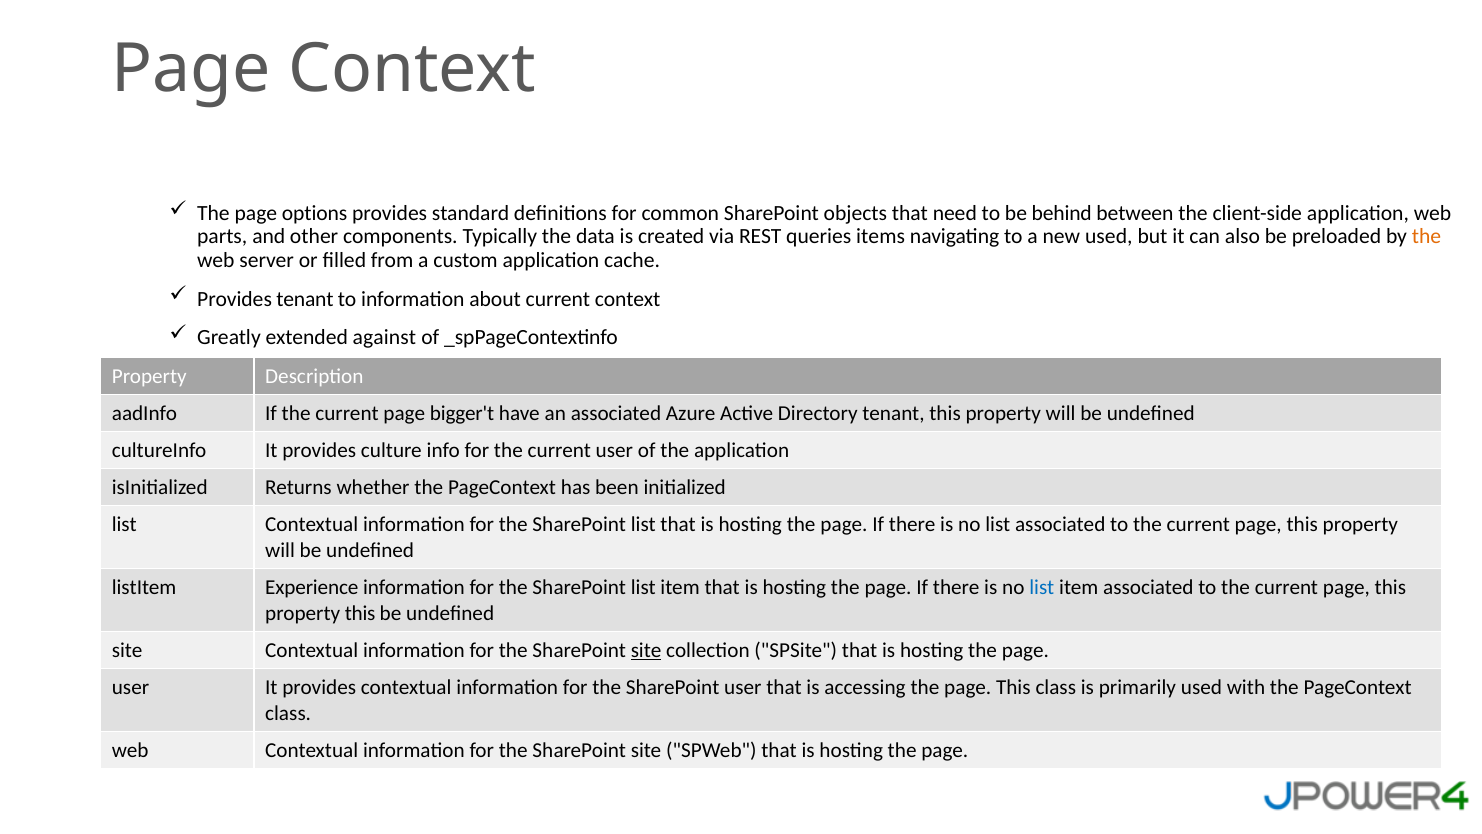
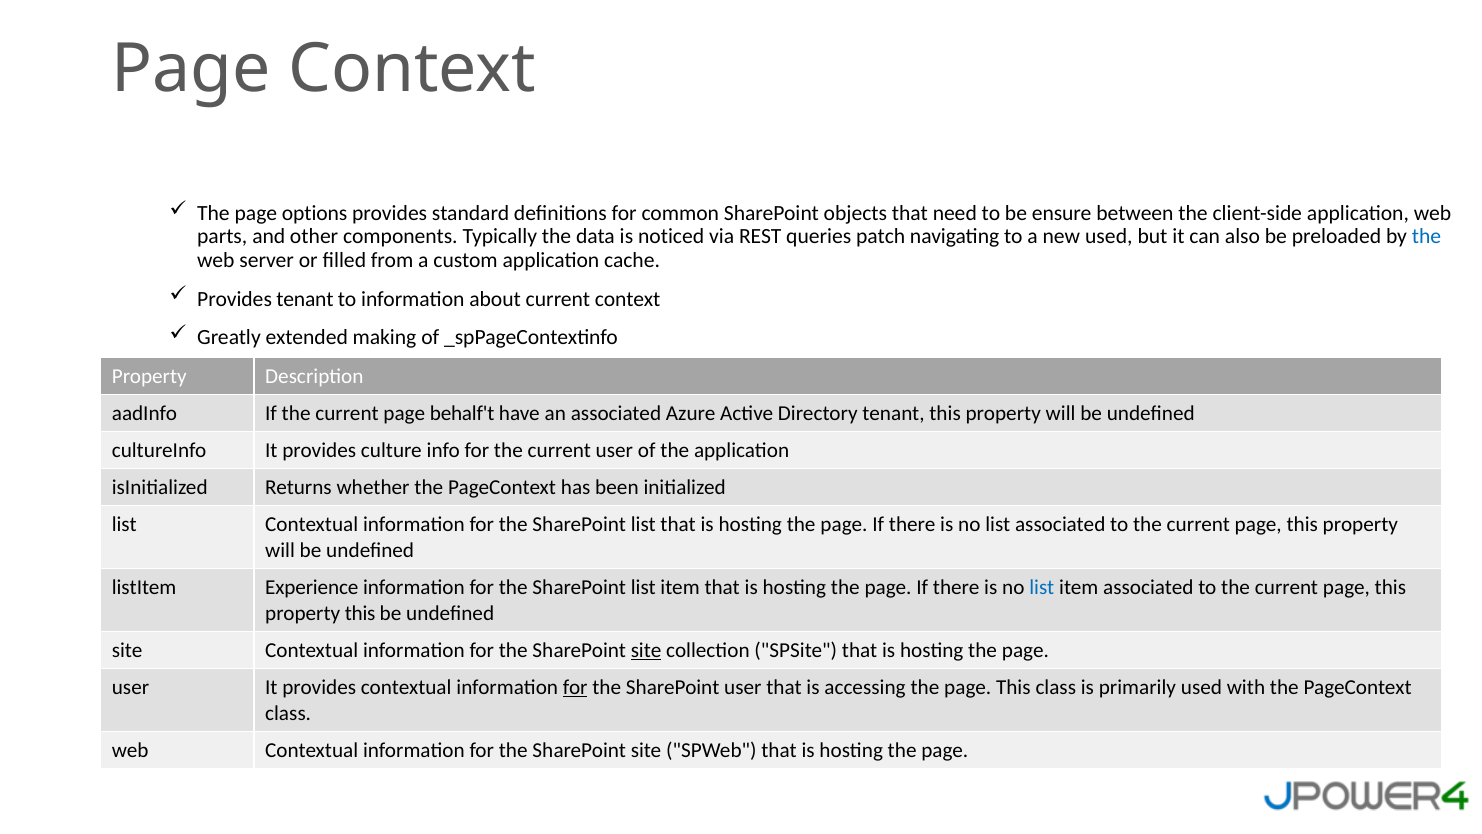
behind: behind -> ensure
created: created -> noticed
items: items -> patch
the at (1427, 237) colour: orange -> blue
against: against -> making
bigger't: bigger't -> behalf't
for at (575, 687) underline: none -> present
